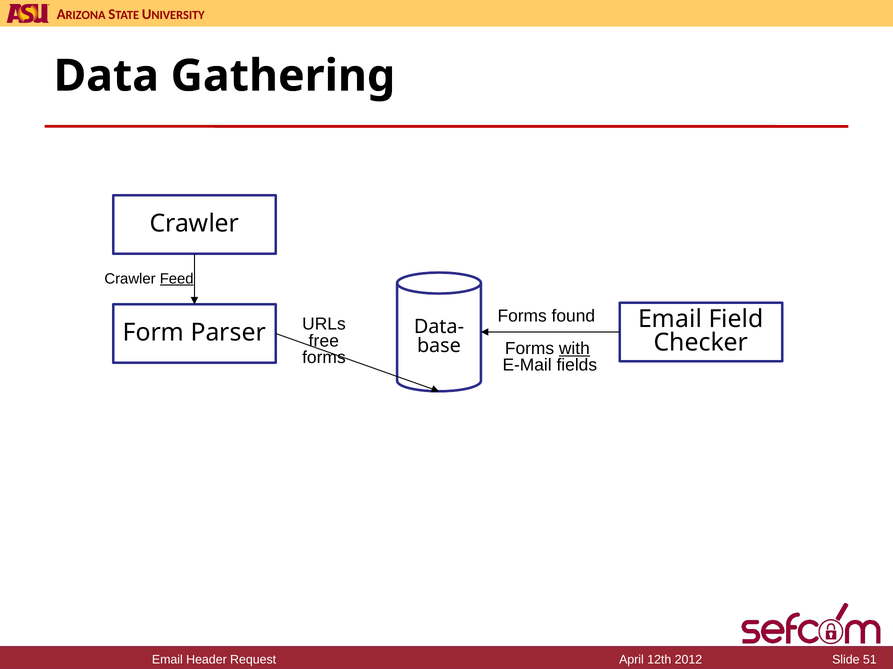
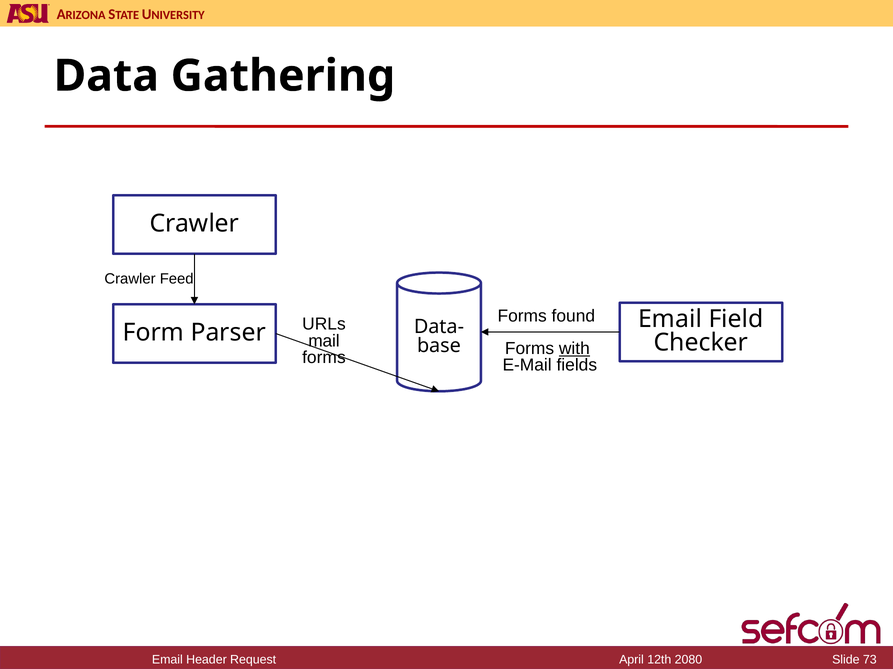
Feed underline: present -> none
free: free -> mail
2012: 2012 -> 2080
51: 51 -> 73
